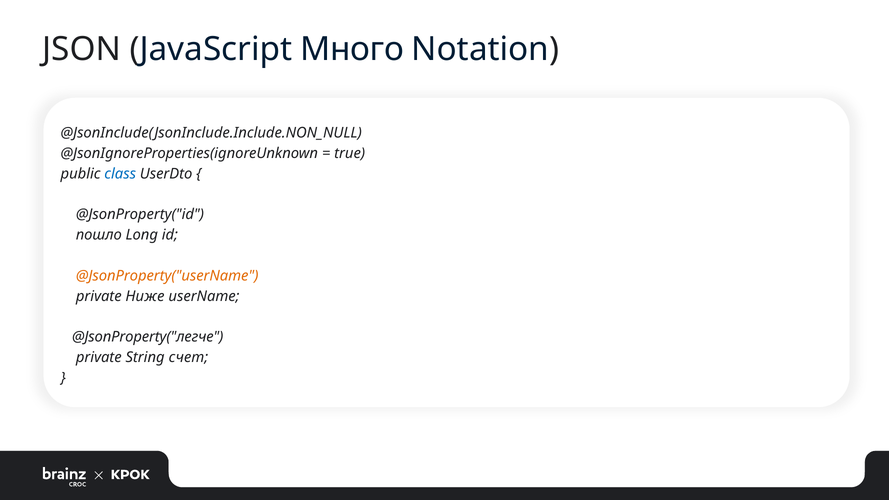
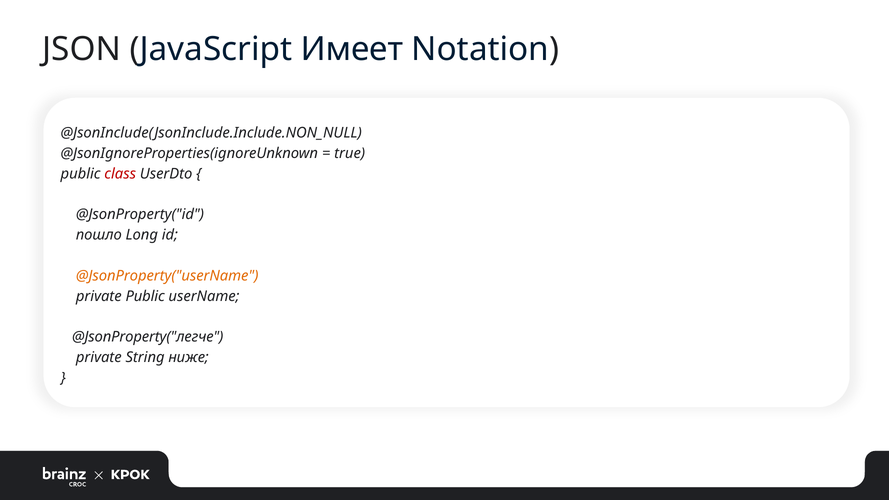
Много: Много -> Имеет
class colour: blue -> red
private Ниже: Ниже -> Public
счет: счет -> ниже
